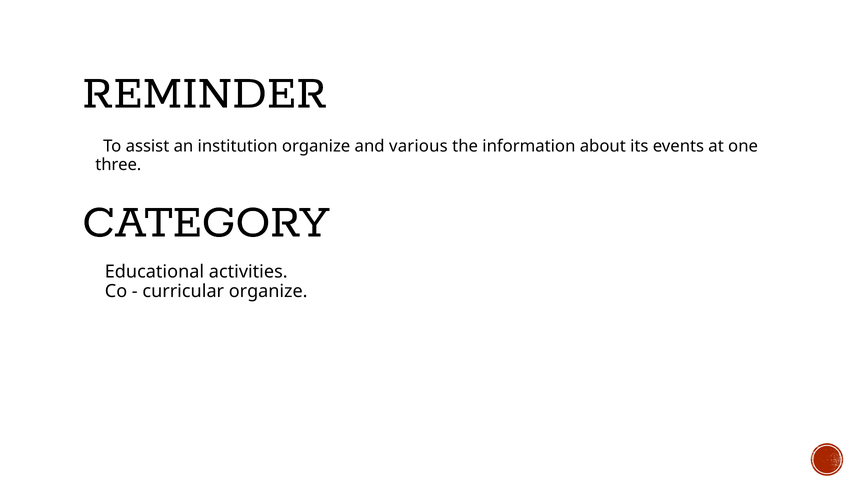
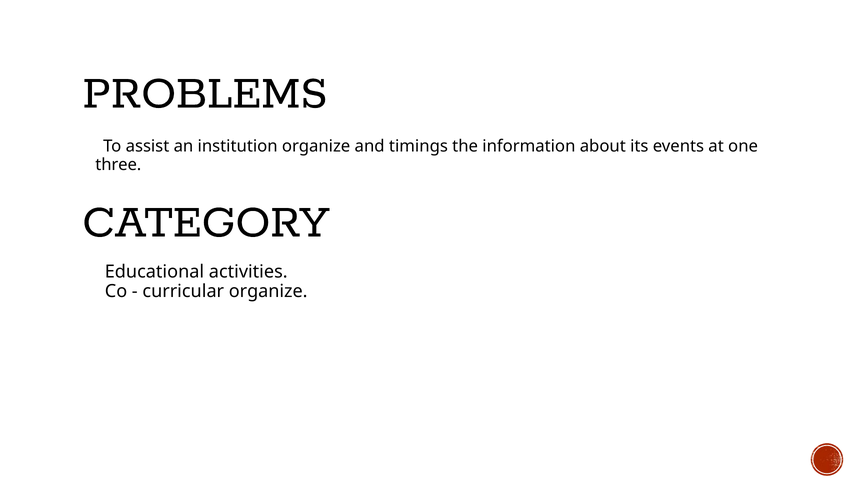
REMINDER: REMINDER -> PROBLEMS
various: various -> timings
